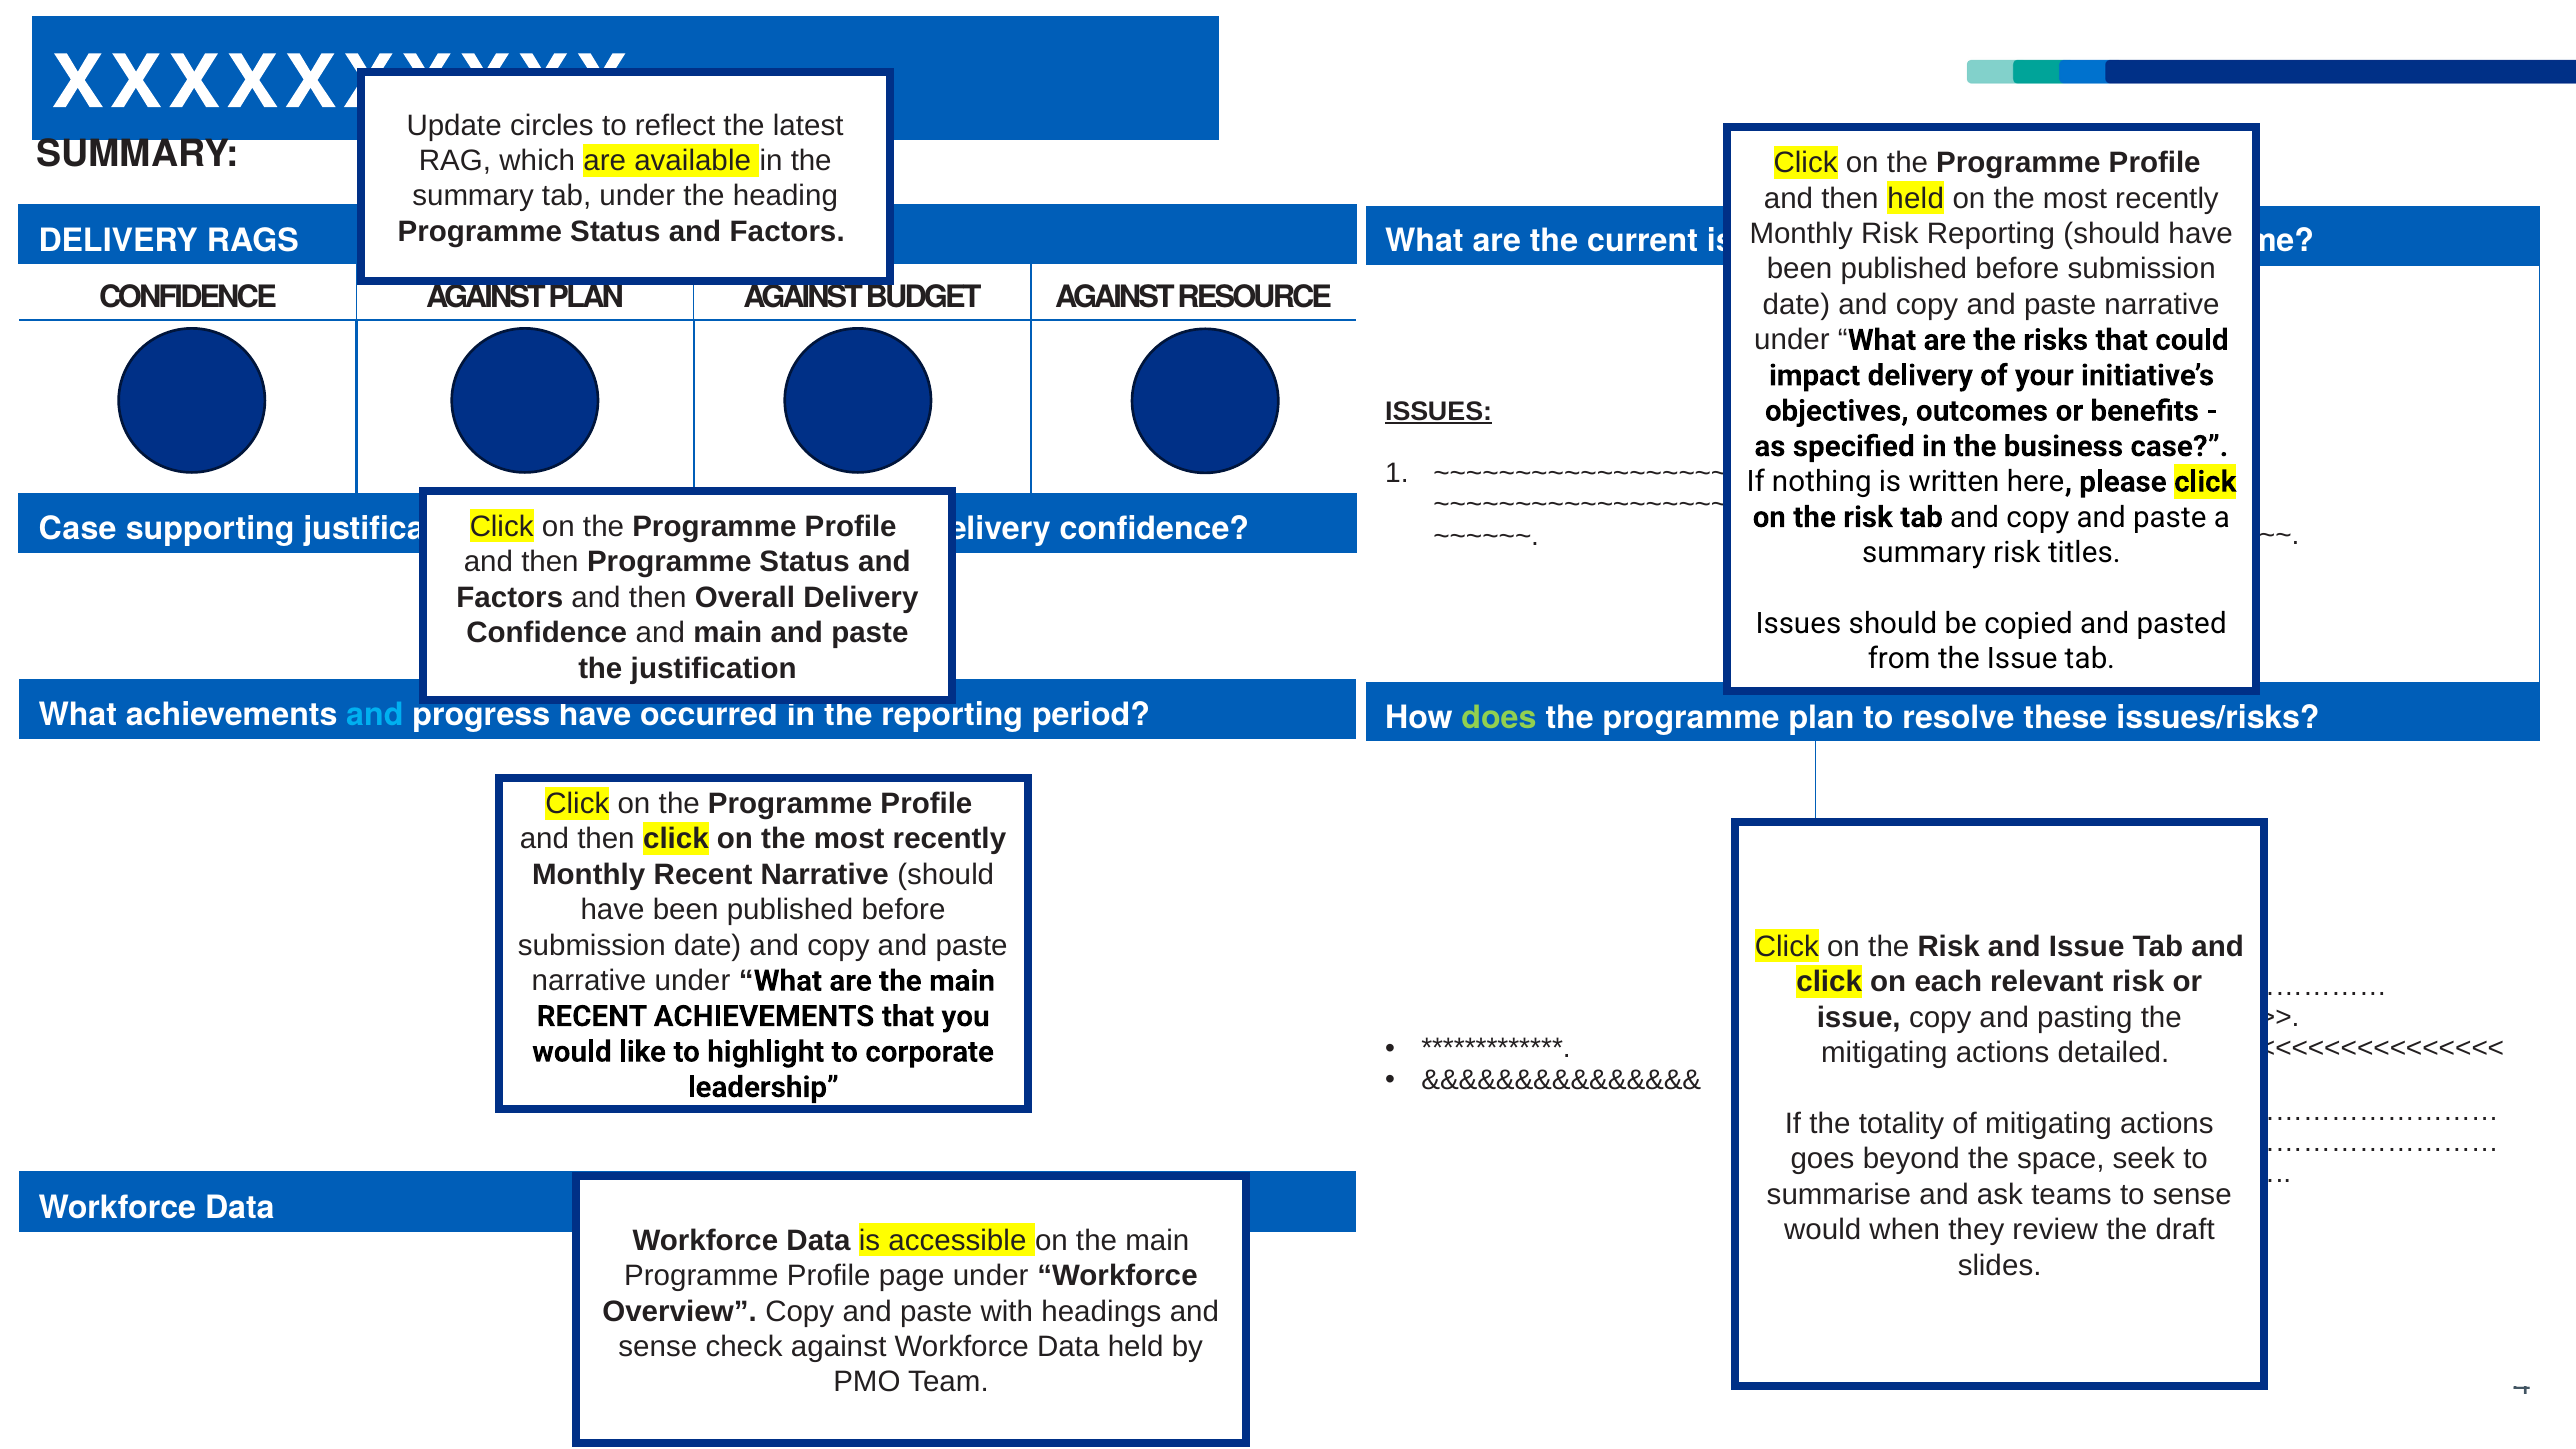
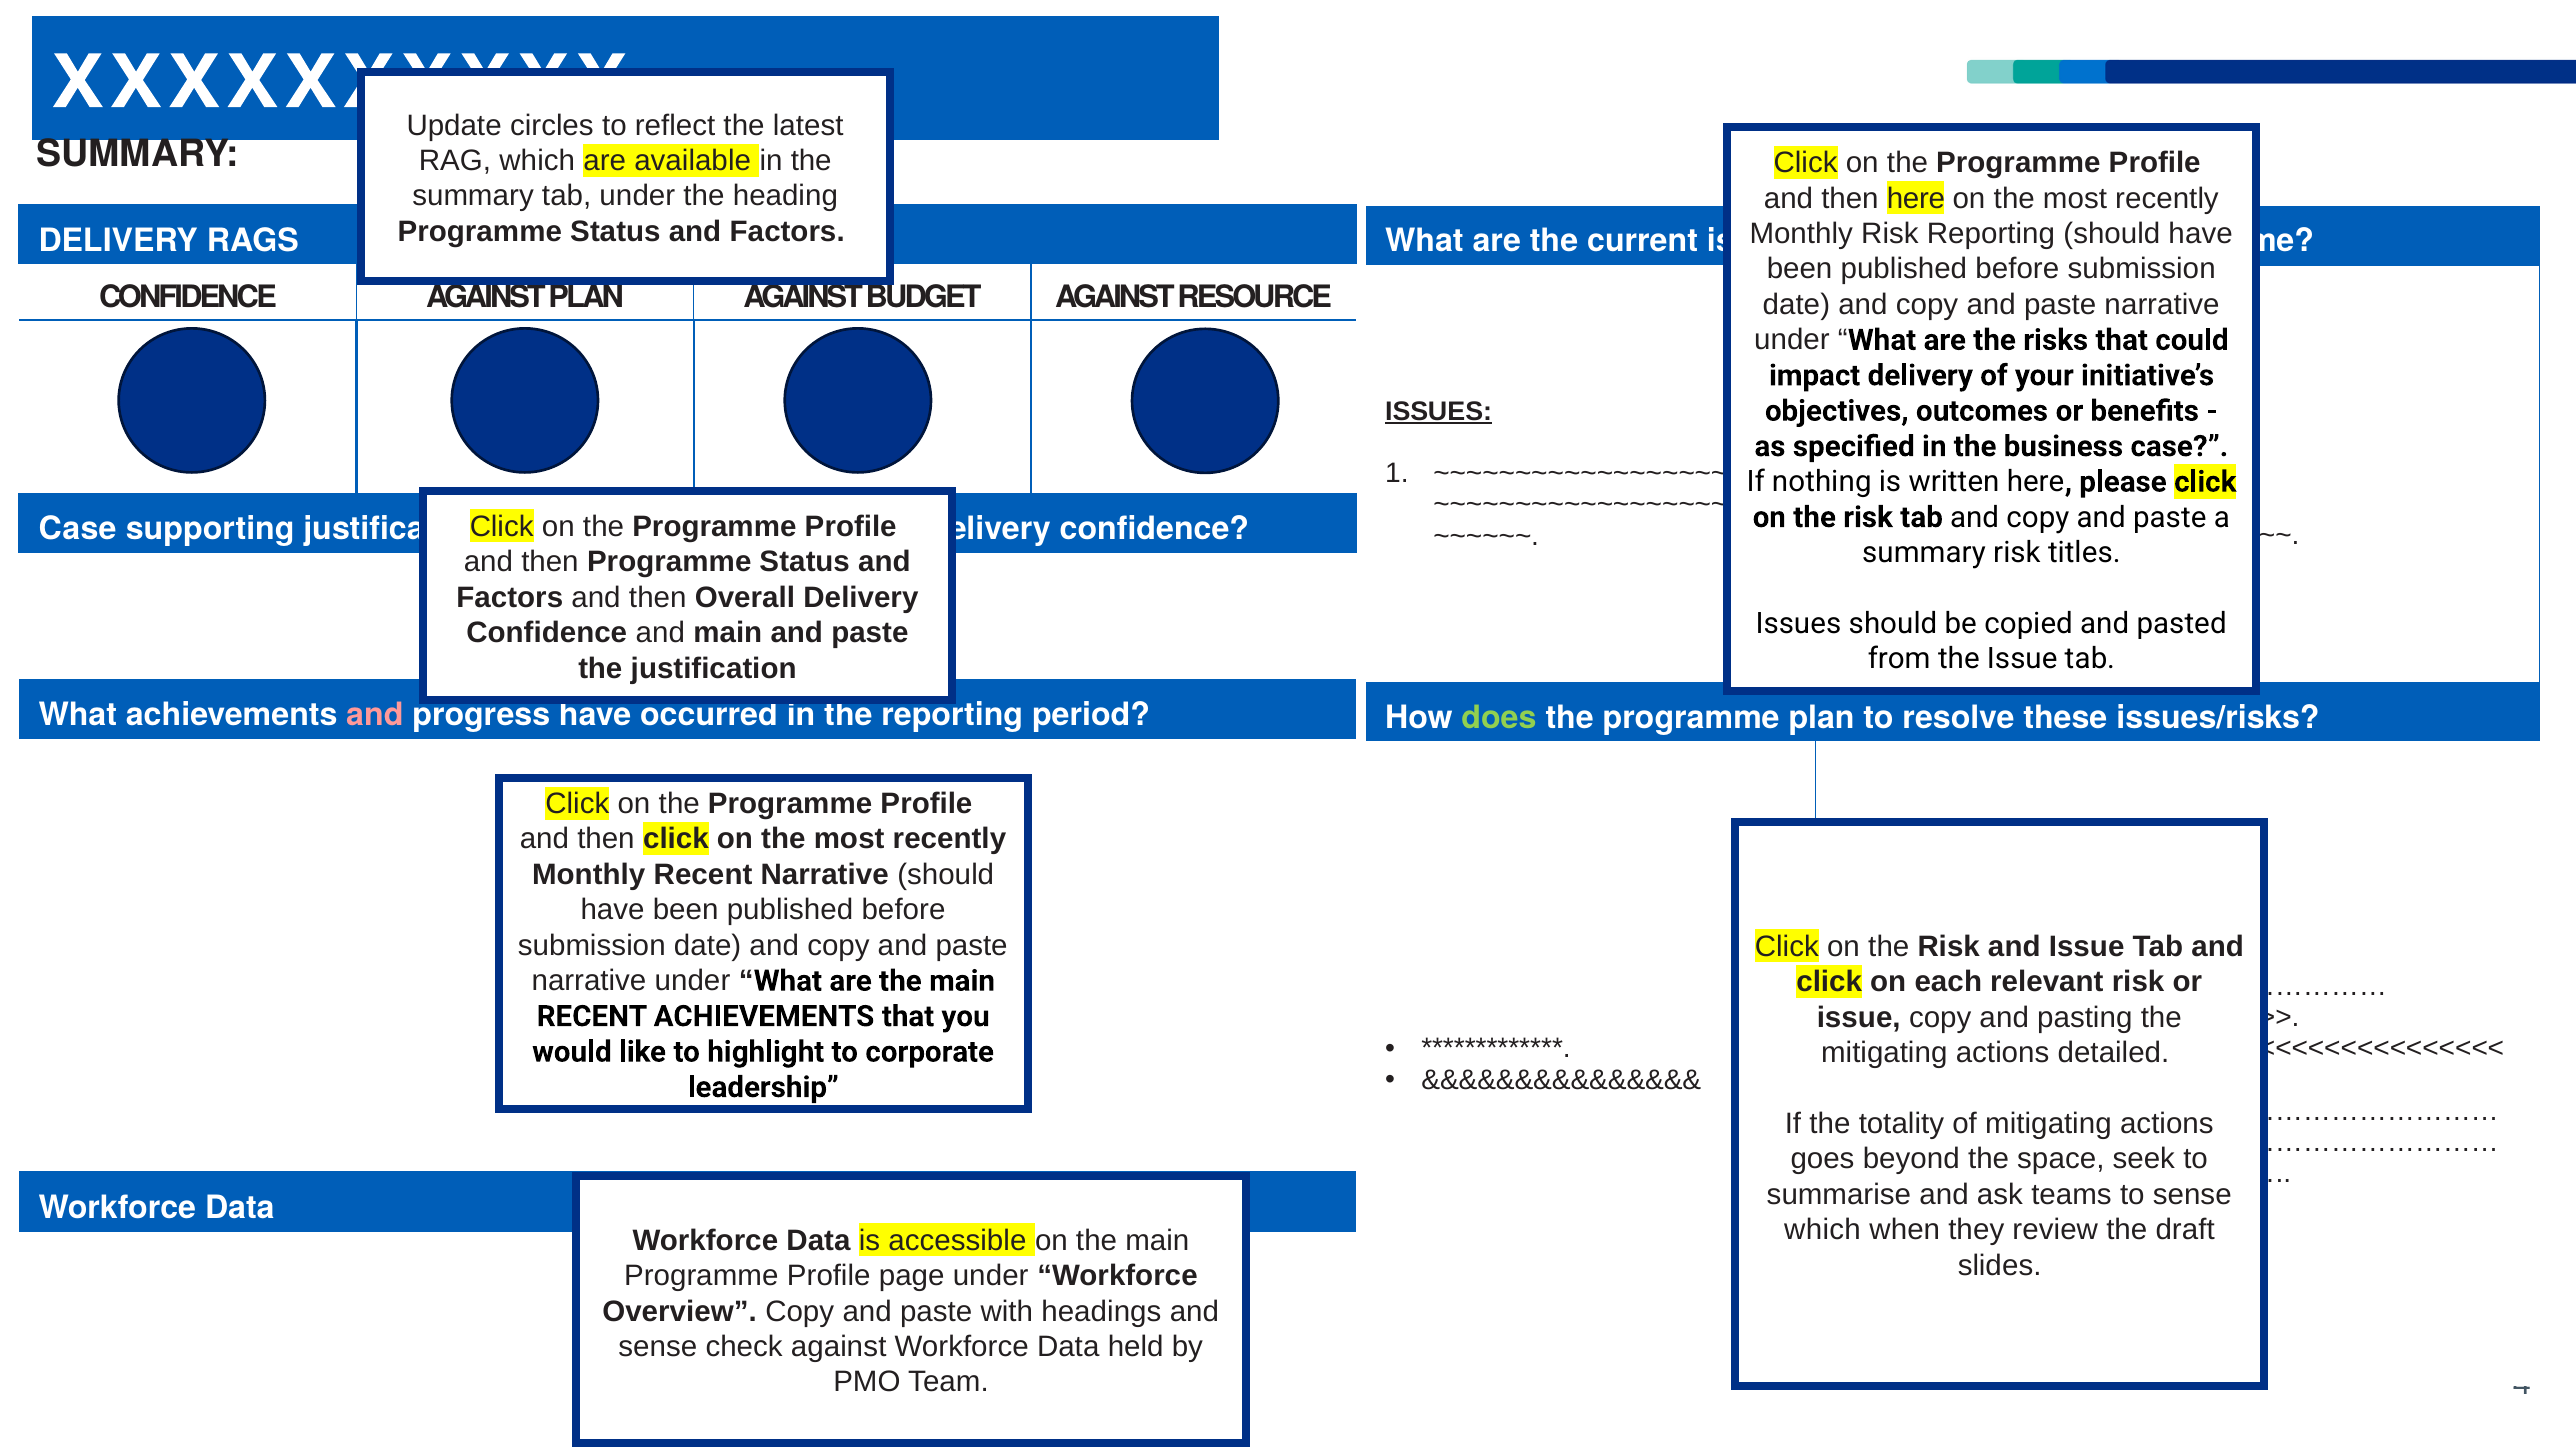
then held: held -> here
and at (375, 715) colour: light blue -> pink
would at (1823, 1230): would -> which
